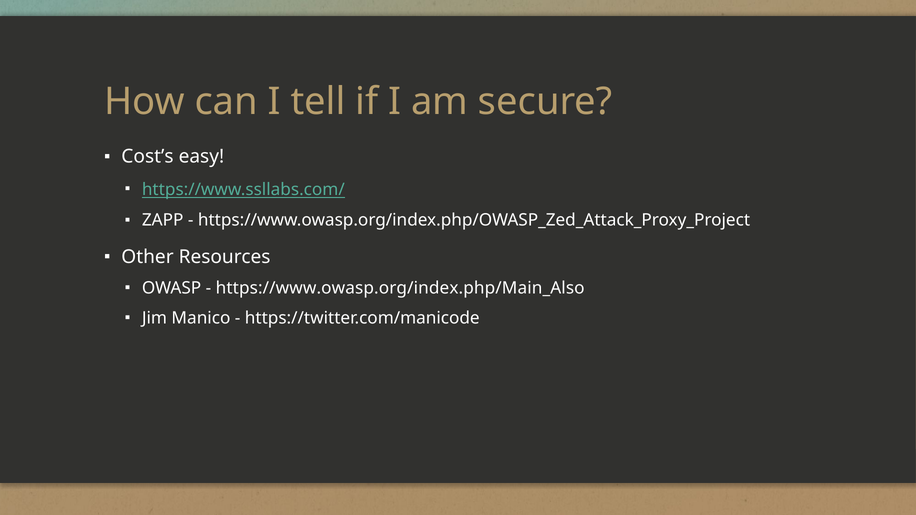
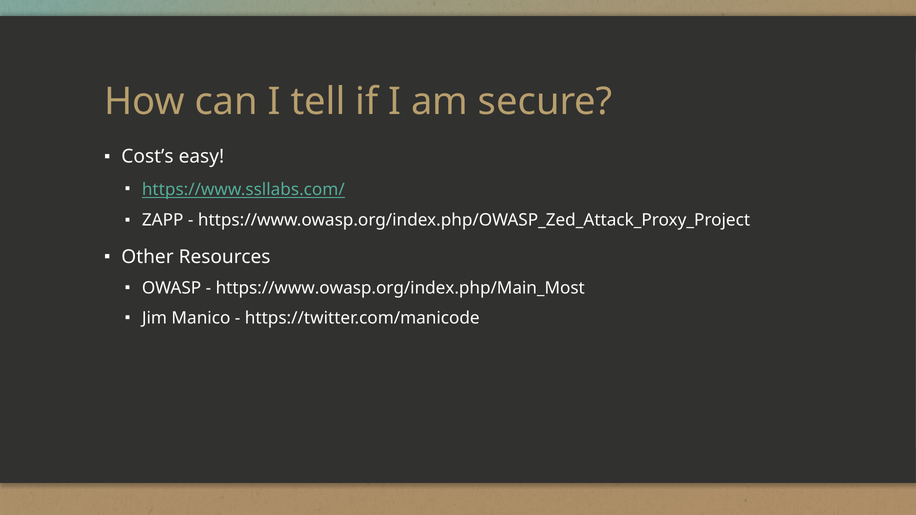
https://www.owasp.org/index.php/Main_Also: https://www.owasp.org/index.php/Main_Also -> https://www.owasp.org/index.php/Main_Most
